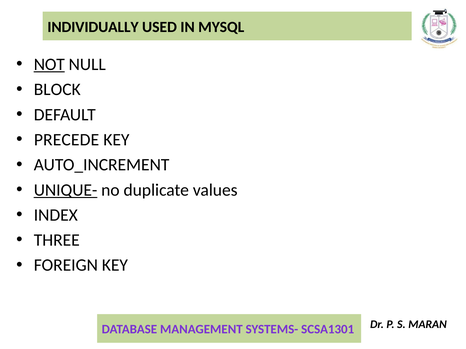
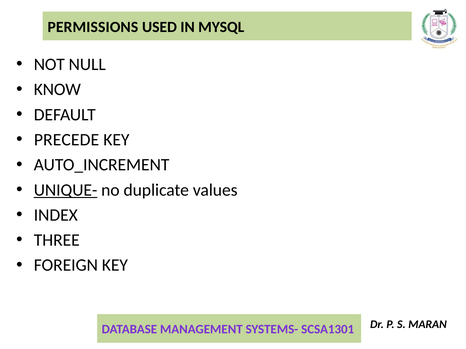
INDIVIDUALLY: INDIVIDUALLY -> PERMISSIONS
NOT underline: present -> none
BLOCK: BLOCK -> KNOW
